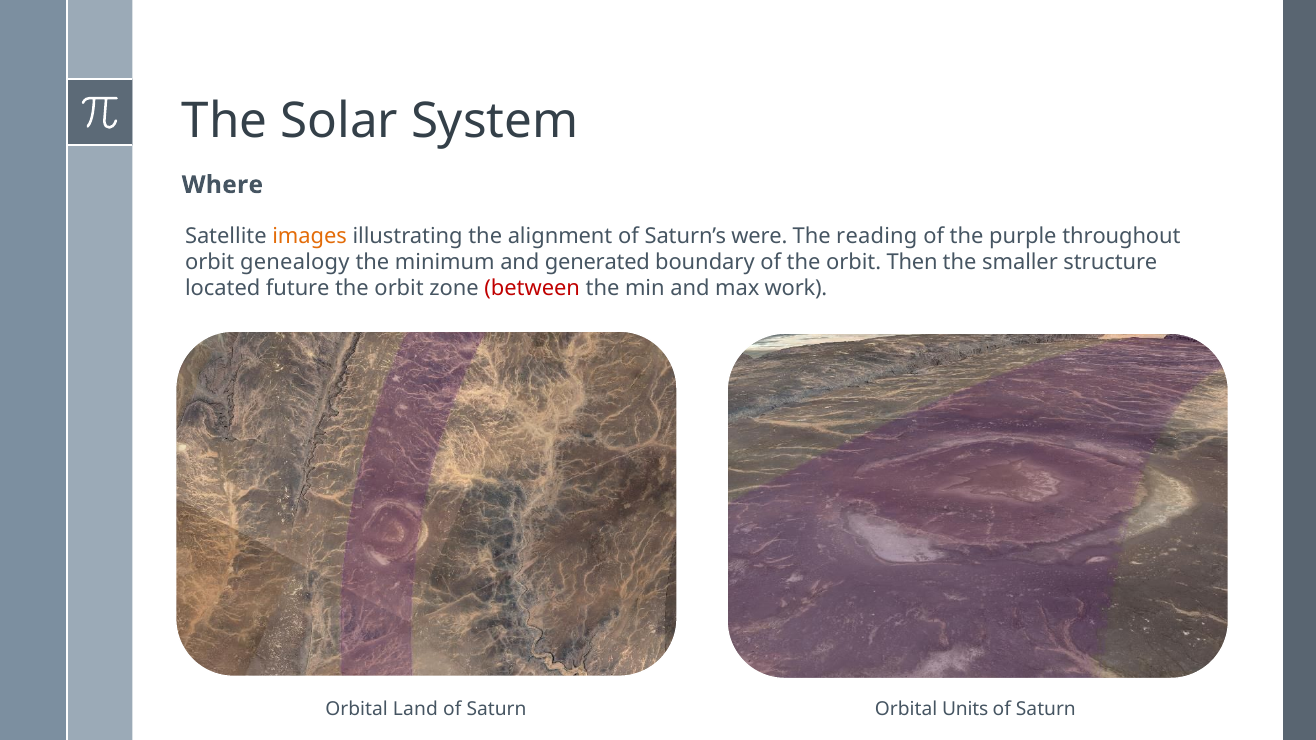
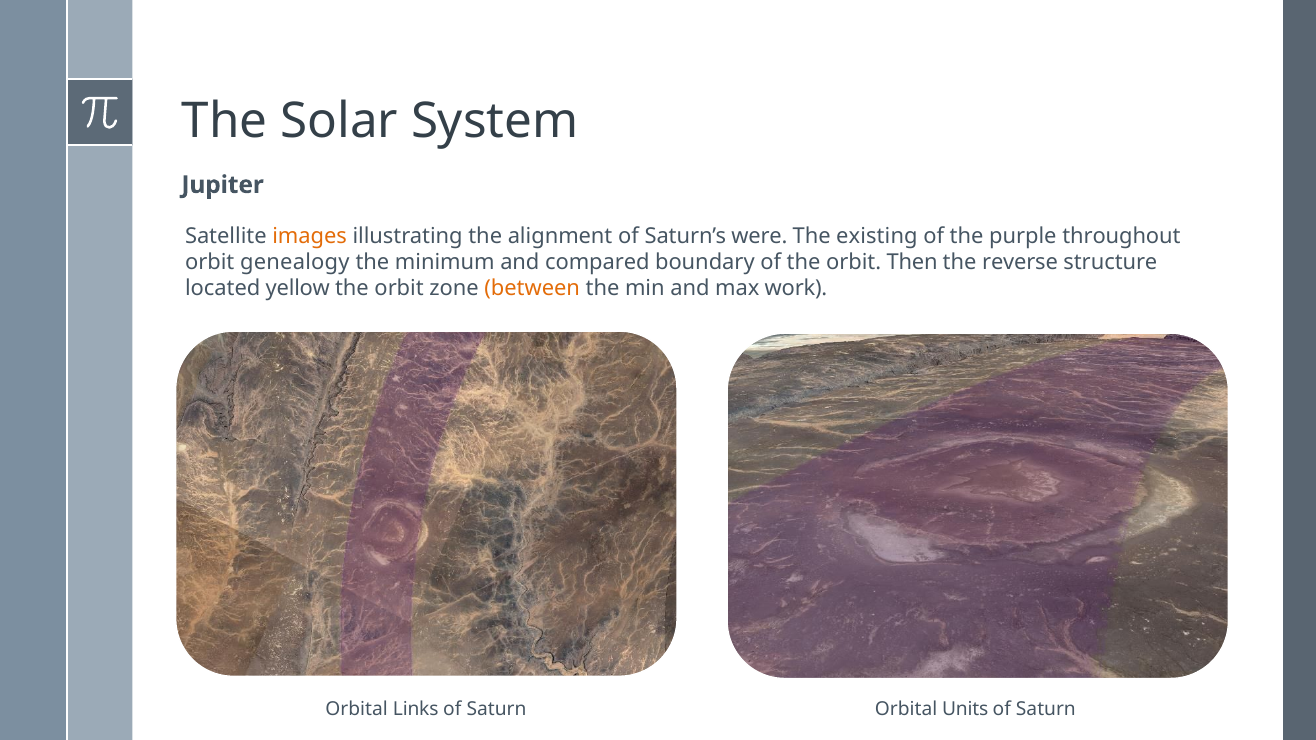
Where: Where -> Jupiter
reading: reading -> existing
generated: generated -> compared
smaller: smaller -> reverse
future: future -> yellow
between colour: red -> orange
Land: Land -> Links
